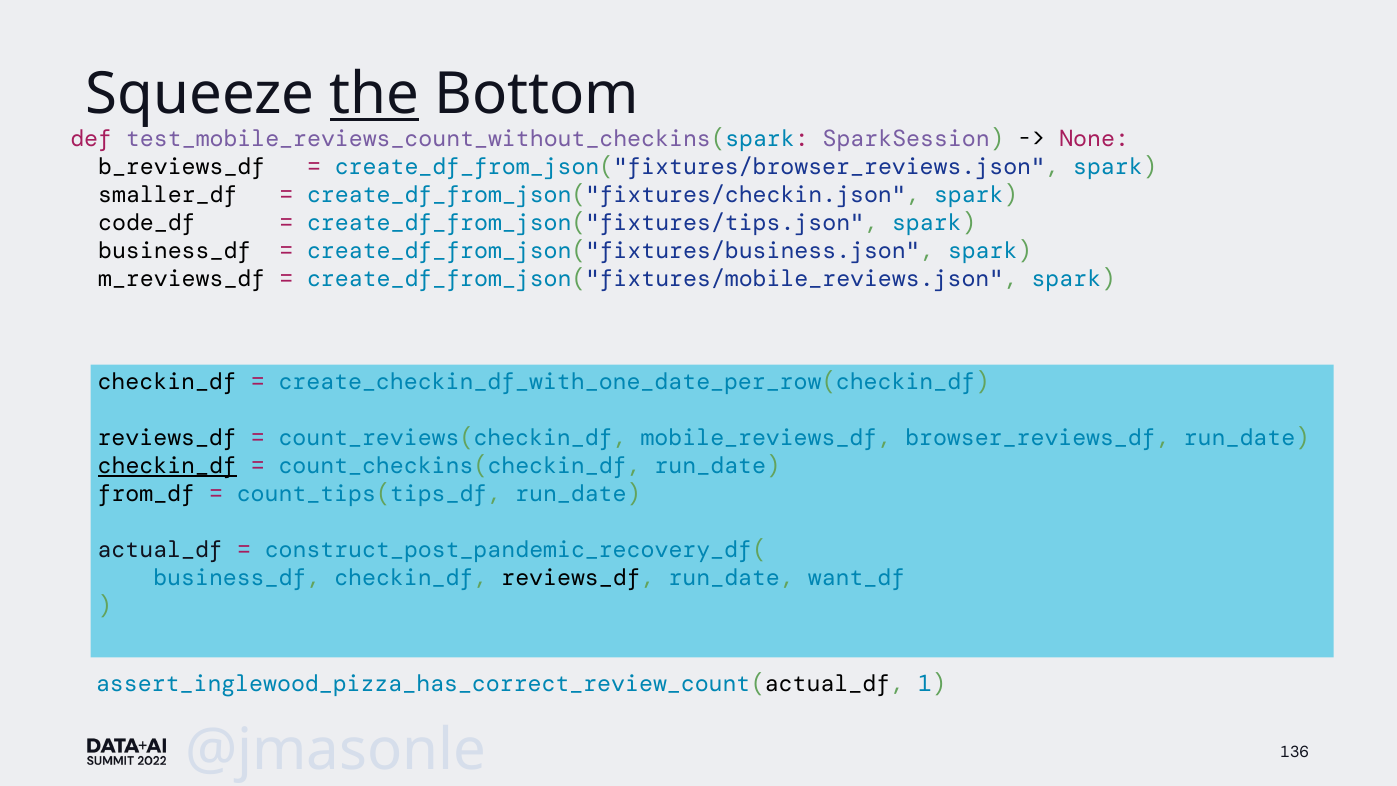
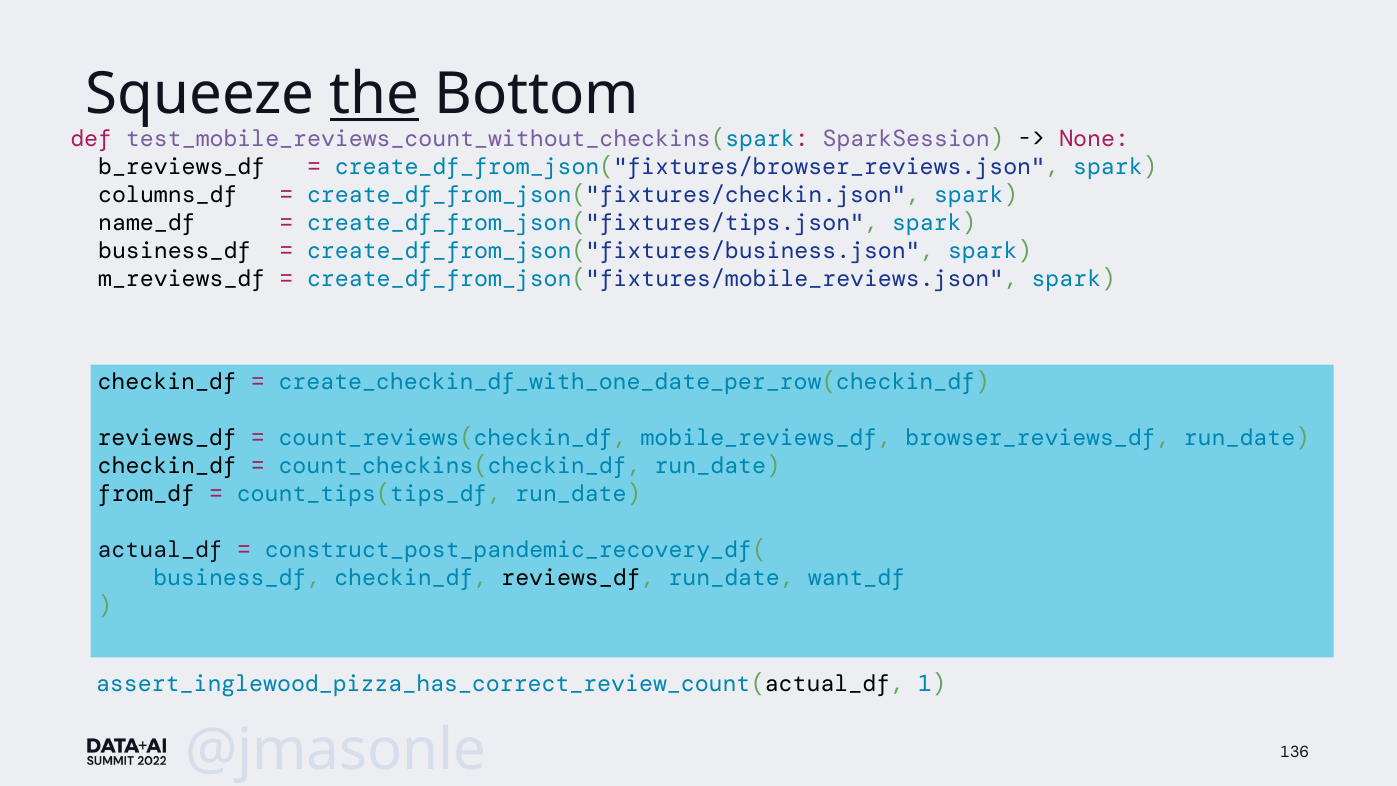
smaller_df: smaller_df -> columns_df
code_df: code_df -> name_df
checkin_df at (167, 466) underline: present -> none
